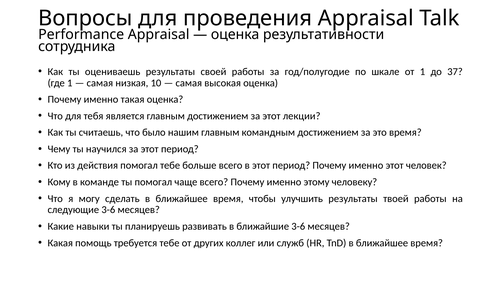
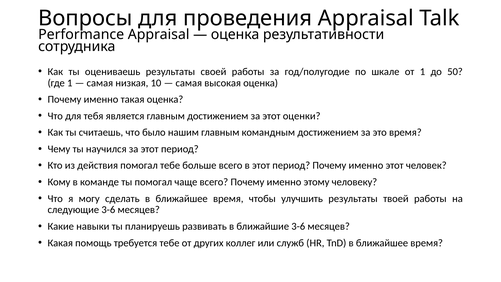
37: 37 -> 50
лекции: лекции -> оценки
